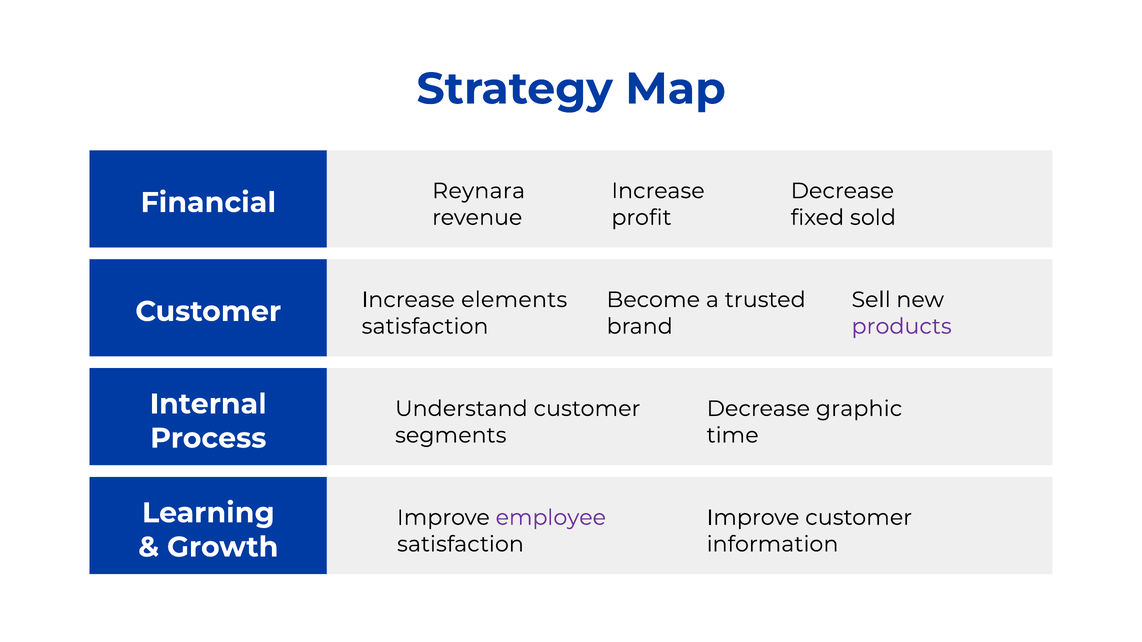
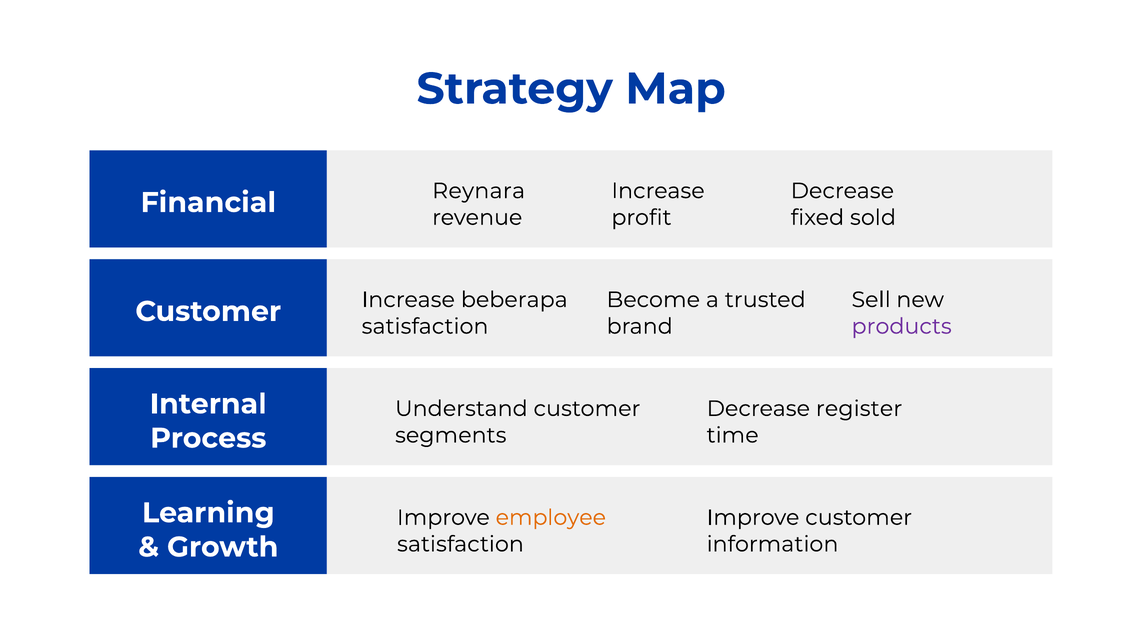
elements: elements -> beberapa
graphic: graphic -> register
employee colour: purple -> orange
